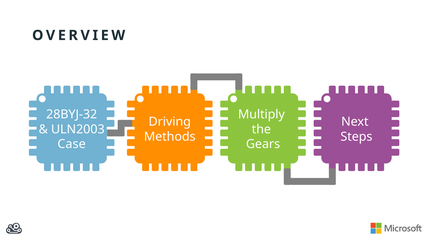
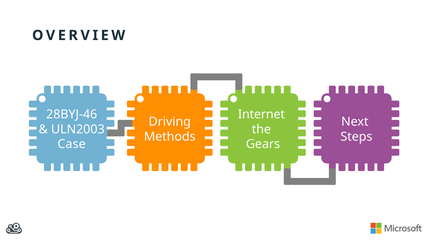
28BYJ-32: 28BYJ-32 -> 28BYJ-46
Multiply: Multiply -> Internet
